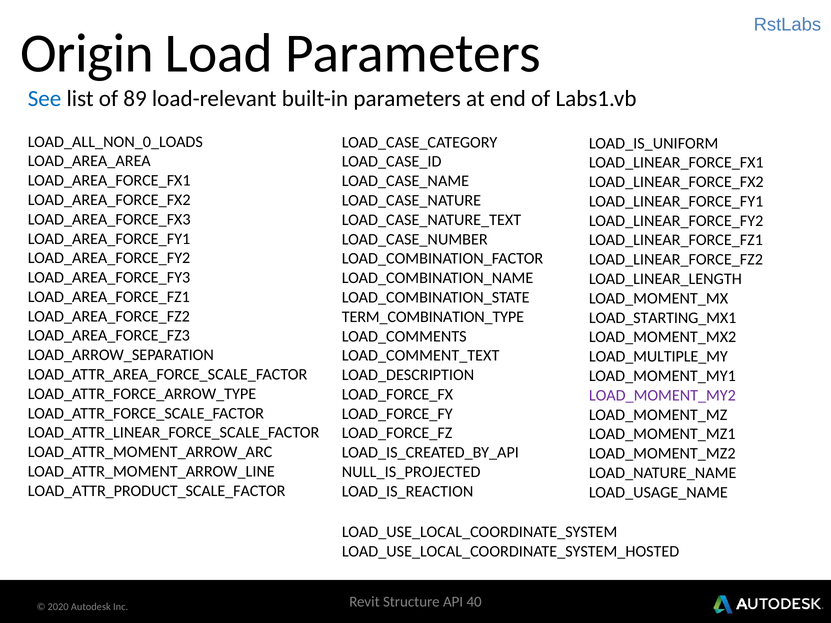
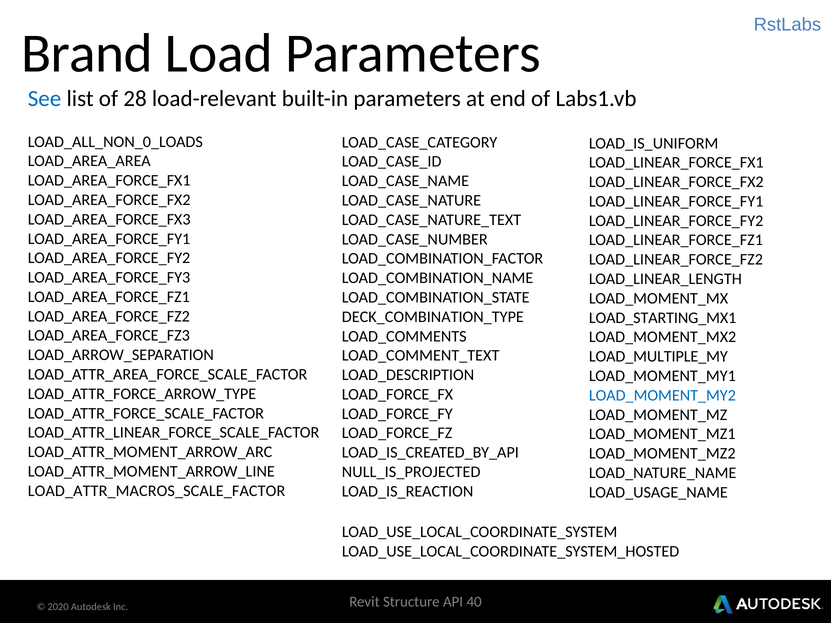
Origin: Origin -> Brand
89: 89 -> 28
TERM_COMBINATION_TYPE: TERM_COMBINATION_TYPE -> DECK_COMBINATION_TYPE
LOAD_MOMENT_MY2 colour: purple -> blue
LOAD_ATTR_PRODUCT_SCALE_FACTOR: LOAD_ATTR_PRODUCT_SCALE_FACTOR -> LOAD_ATTR_MACROS_SCALE_FACTOR
